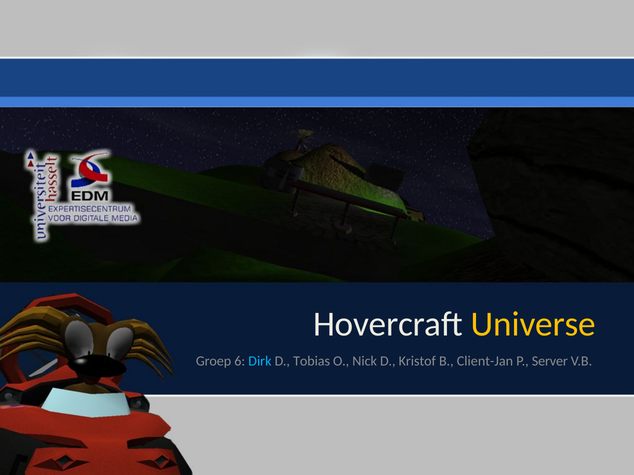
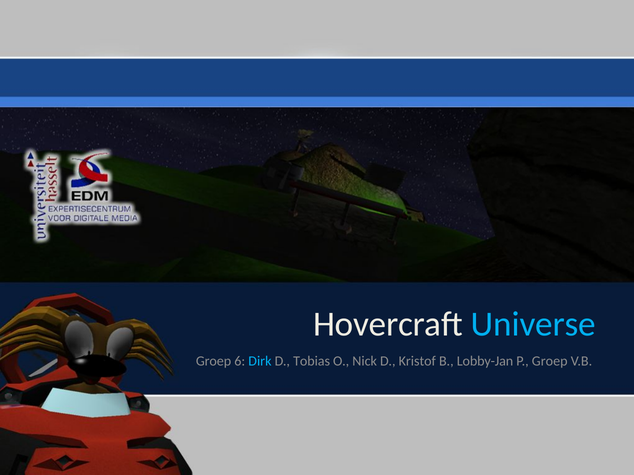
Universe colour: yellow -> light blue
Client-Jan: Client-Jan -> Lobby-Jan
P Server: Server -> Groep
